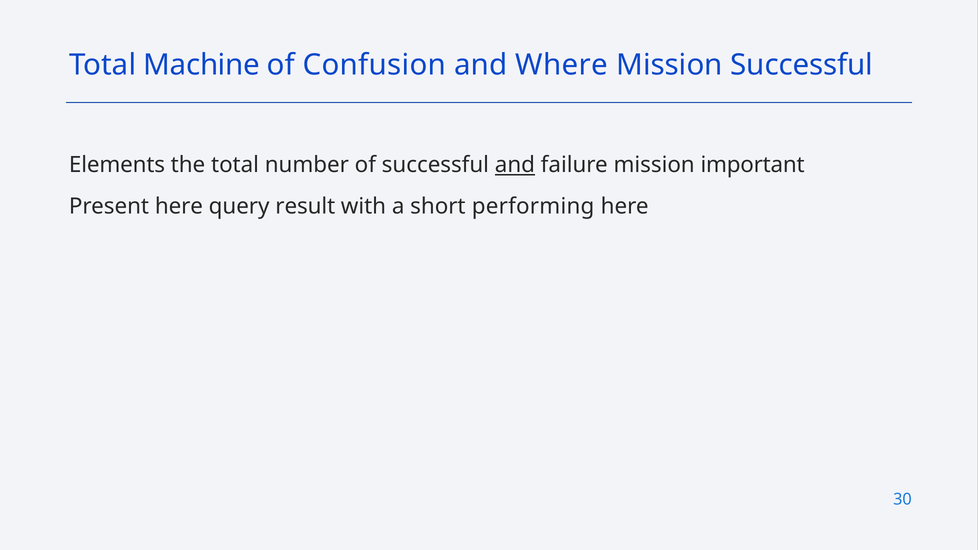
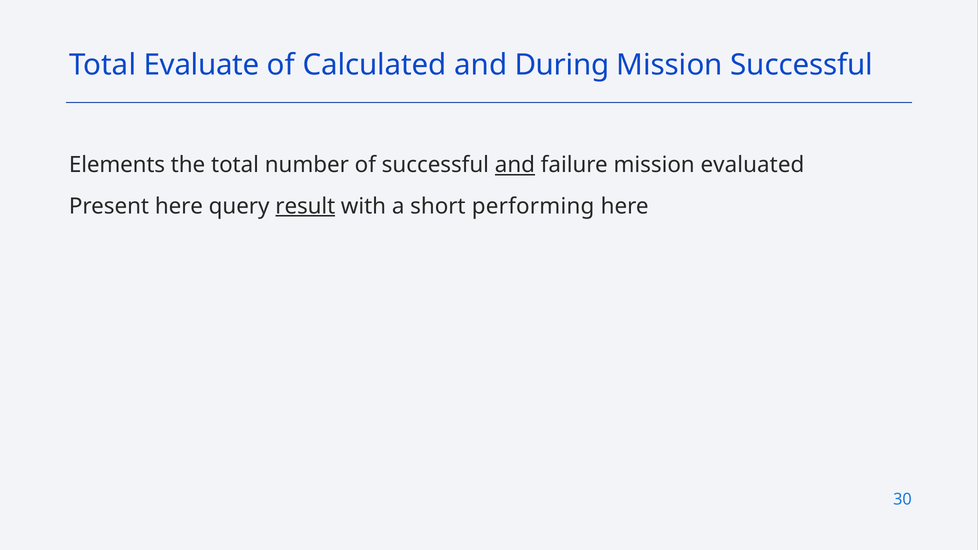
Machine: Machine -> Evaluate
Confusion: Confusion -> Calculated
Where: Where -> During
important: important -> evaluated
result underline: none -> present
